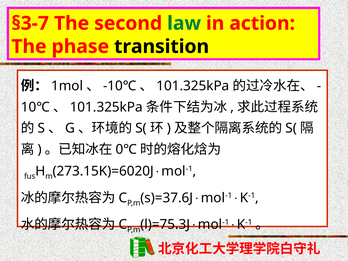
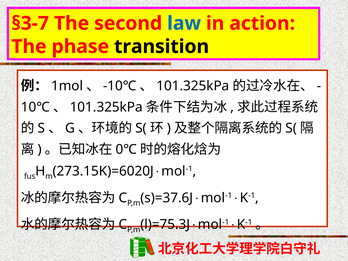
law colour: green -> blue
